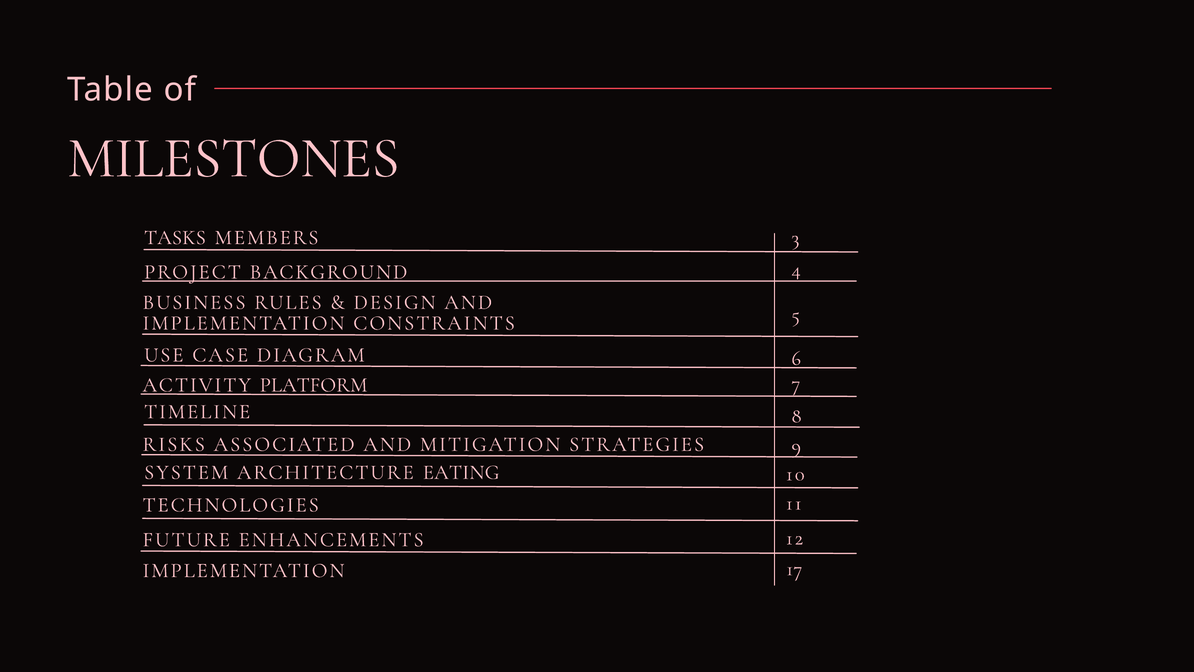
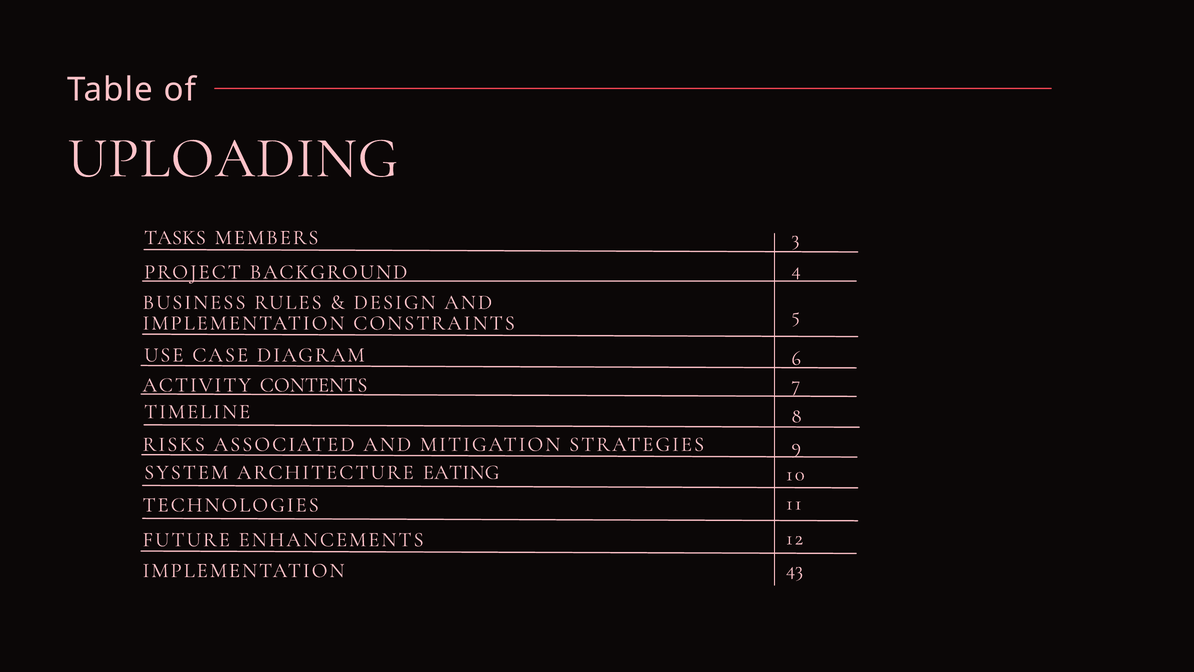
MILESTONES: MILESTONES -> UPLOADING
PLATFORM: PLATFORM -> CONTENTS
17: 17 -> 43
